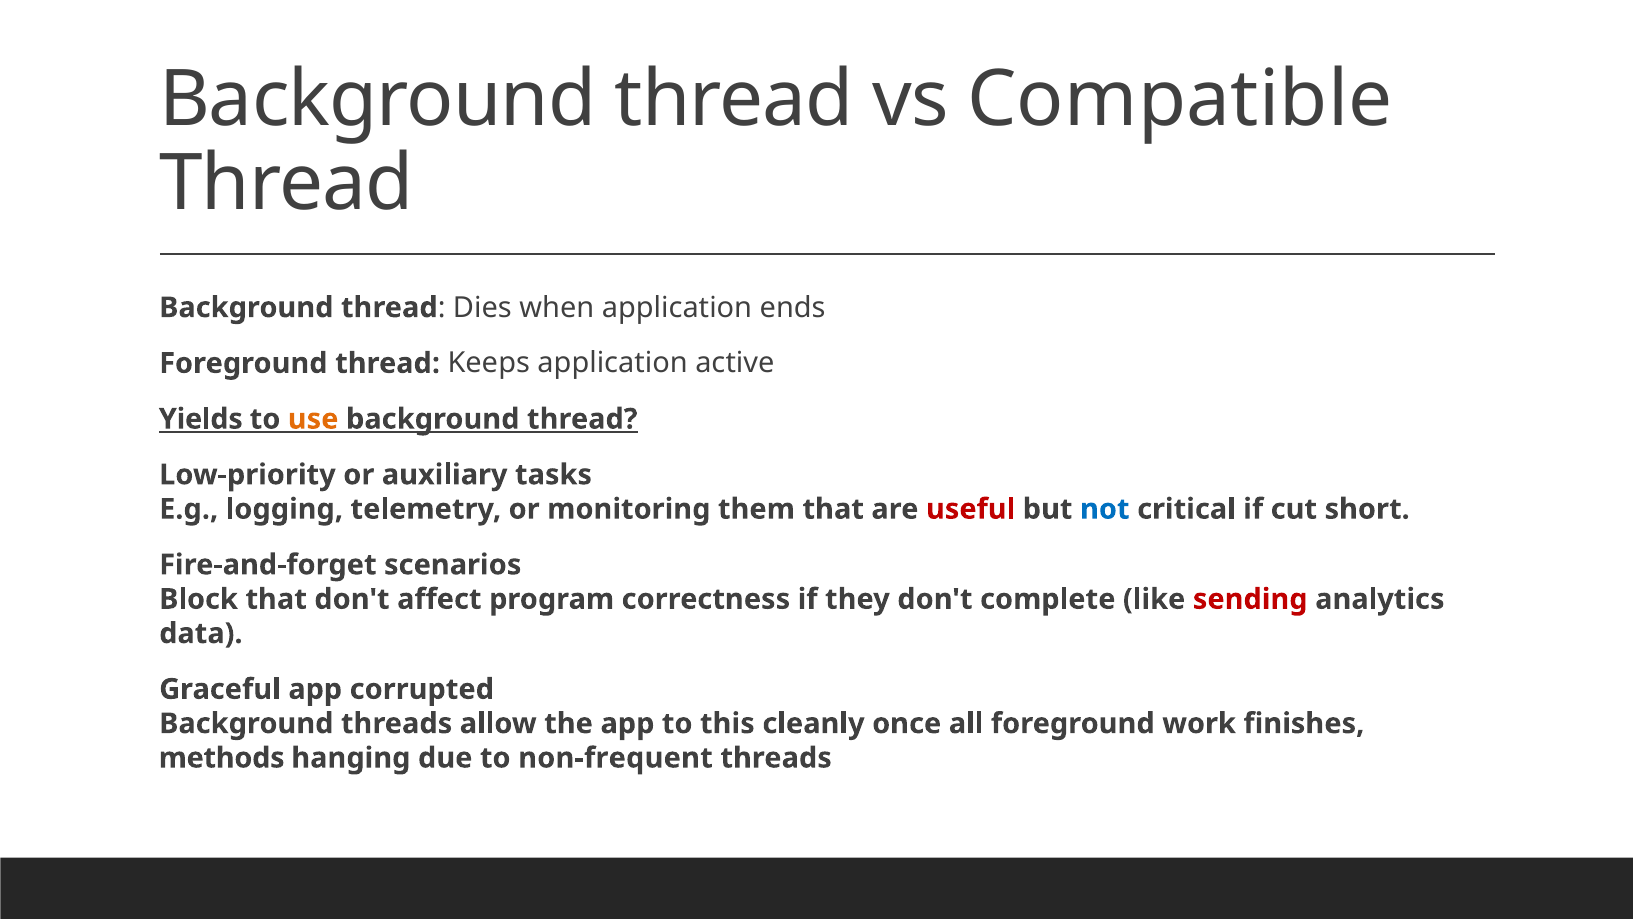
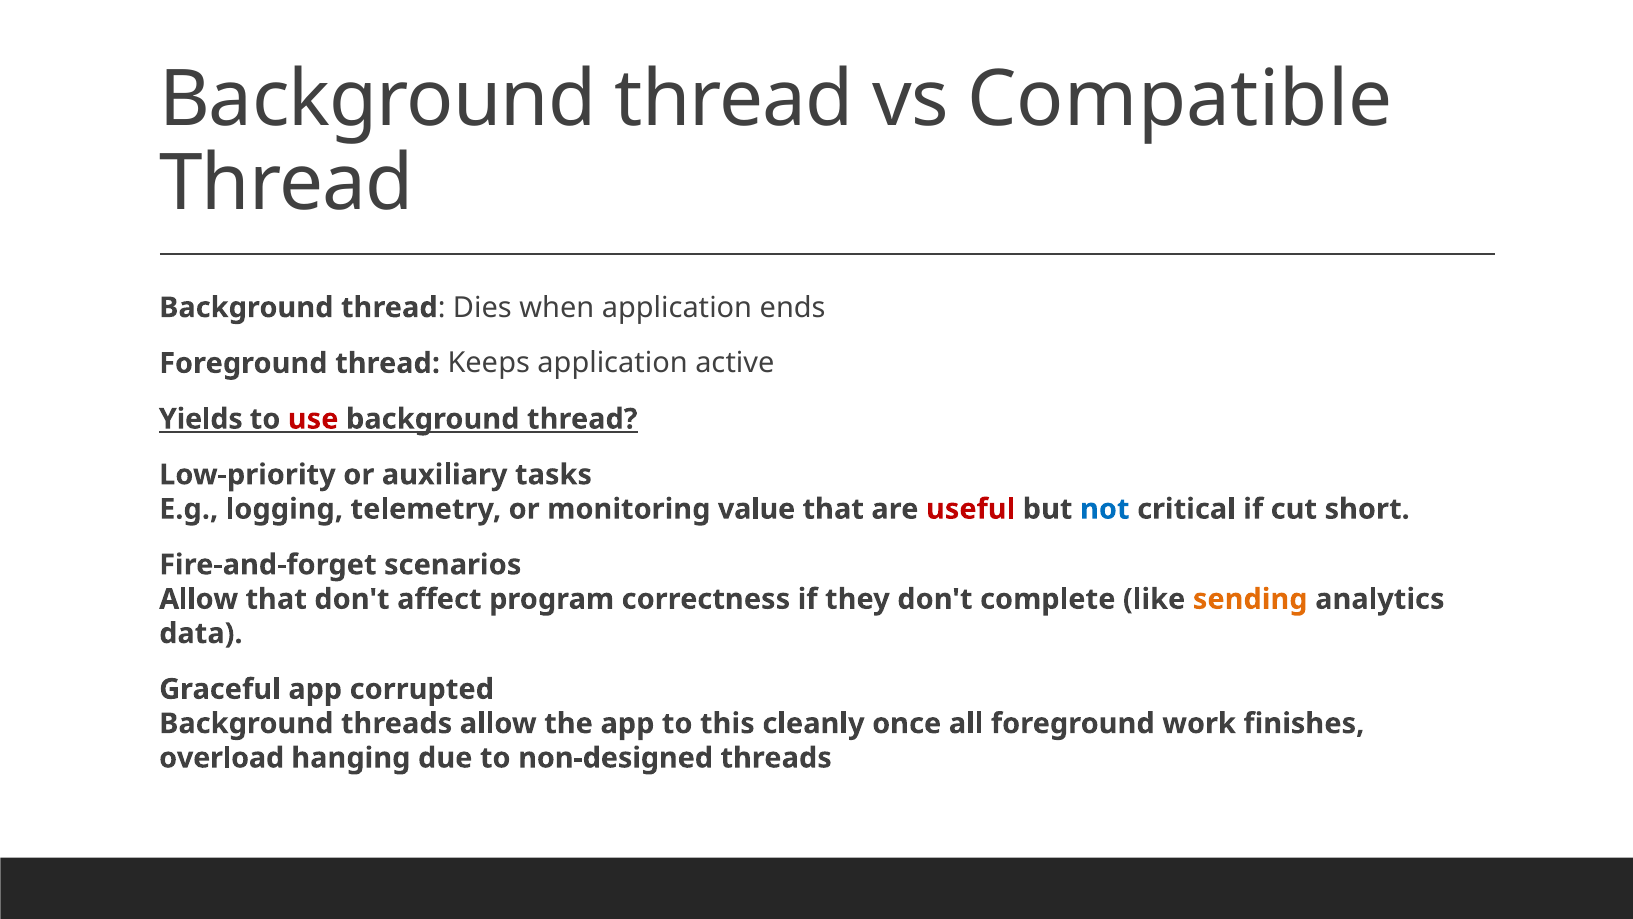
use colour: orange -> red
them: them -> value
Block at (199, 599): Block -> Allow
sending colour: red -> orange
methods: methods -> overload
non-frequent: non-frequent -> non-designed
